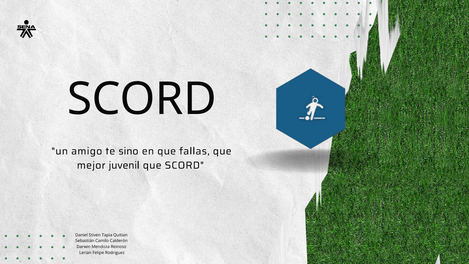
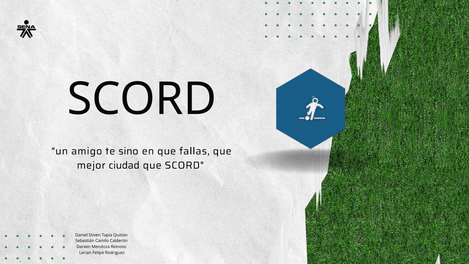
juvenil: juvenil -> ciudad
